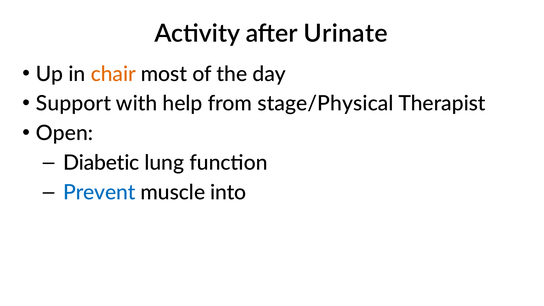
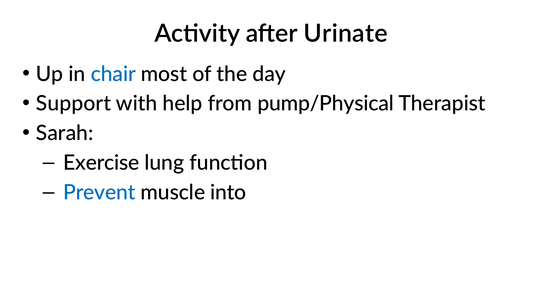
chair colour: orange -> blue
stage/Physical: stage/Physical -> pump/Physical
Open: Open -> Sarah
Diabetic: Diabetic -> Exercise
